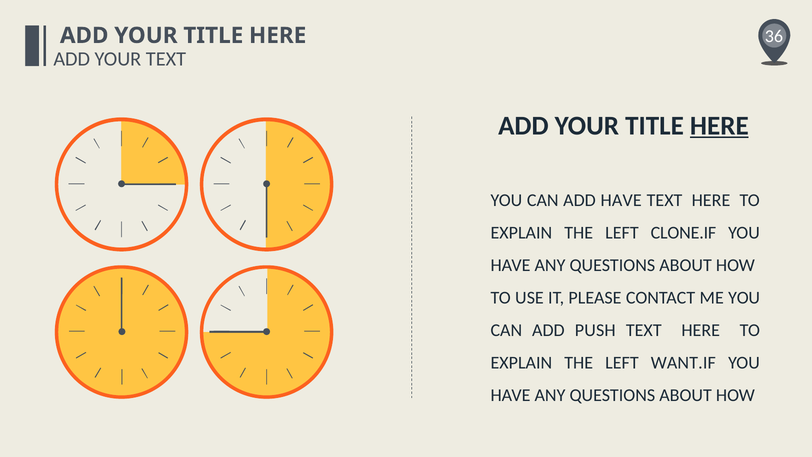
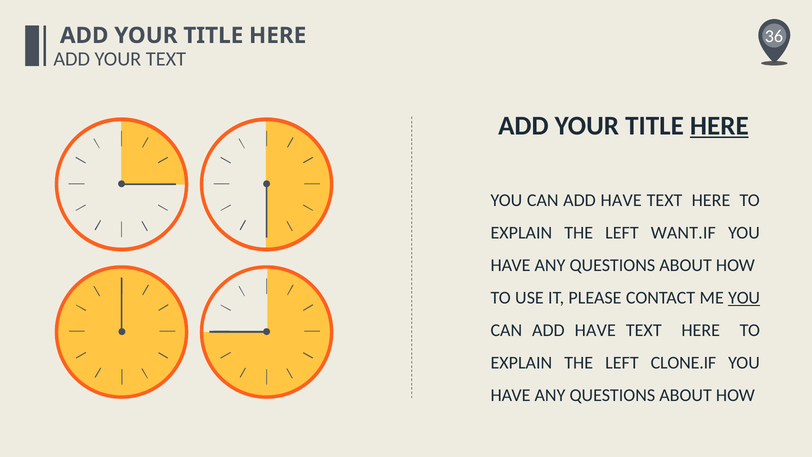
CLONE.IF: CLONE.IF -> WANT.IF
YOU at (744, 298) underline: none -> present
PUSH at (595, 330): PUSH -> HAVE
WANT.IF: WANT.IF -> CLONE.IF
